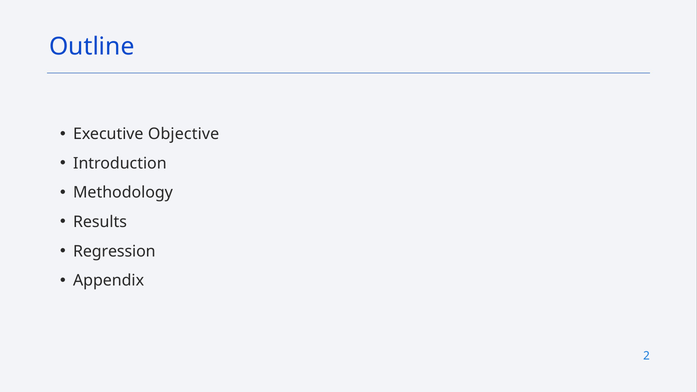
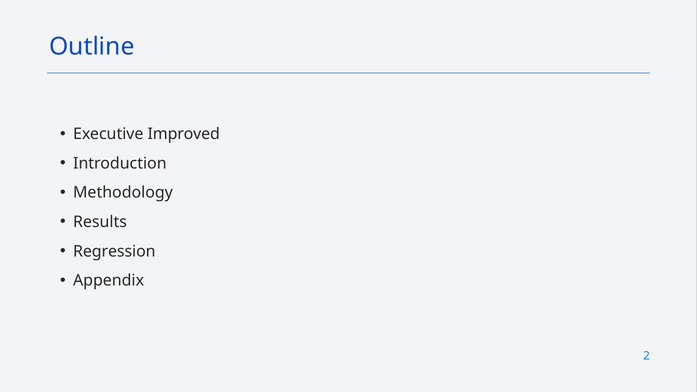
Objective: Objective -> Improved
